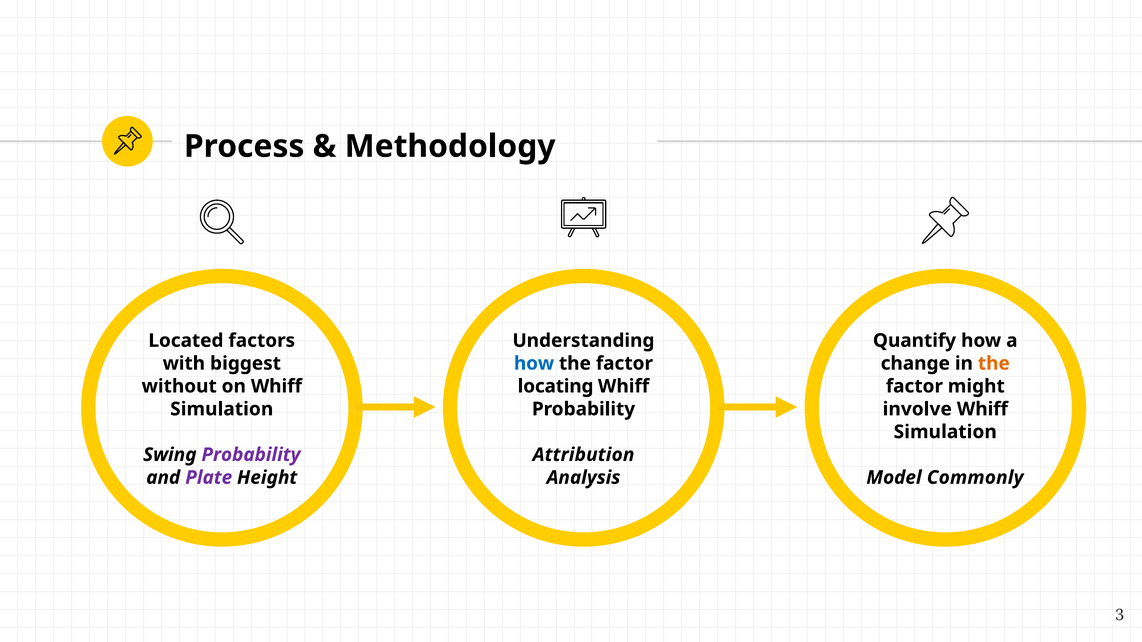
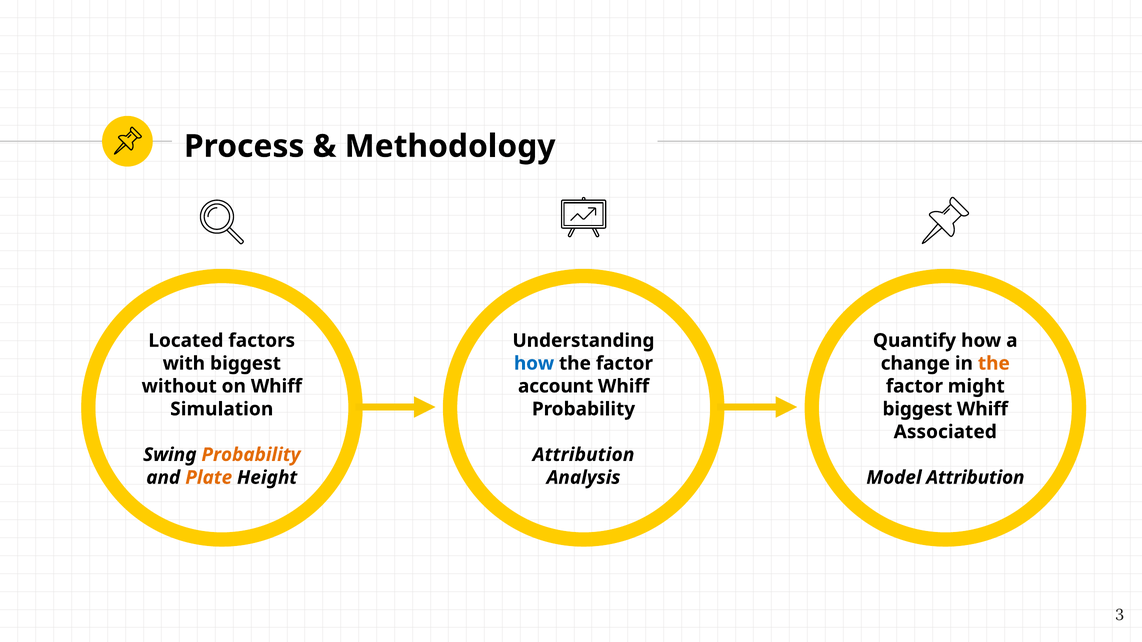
locating: locating -> account
involve at (917, 409): involve -> biggest
Simulation at (945, 432): Simulation -> Associated
Probability at (251, 455) colour: purple -> orange
Plate colour: purple -> orange
Model Commonly: Commonly -> Attribution
